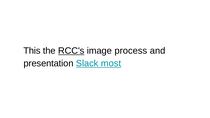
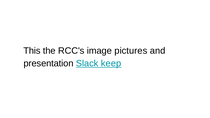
RCC's underline: present -> none
process: process -> pictures
most: most -> keep
